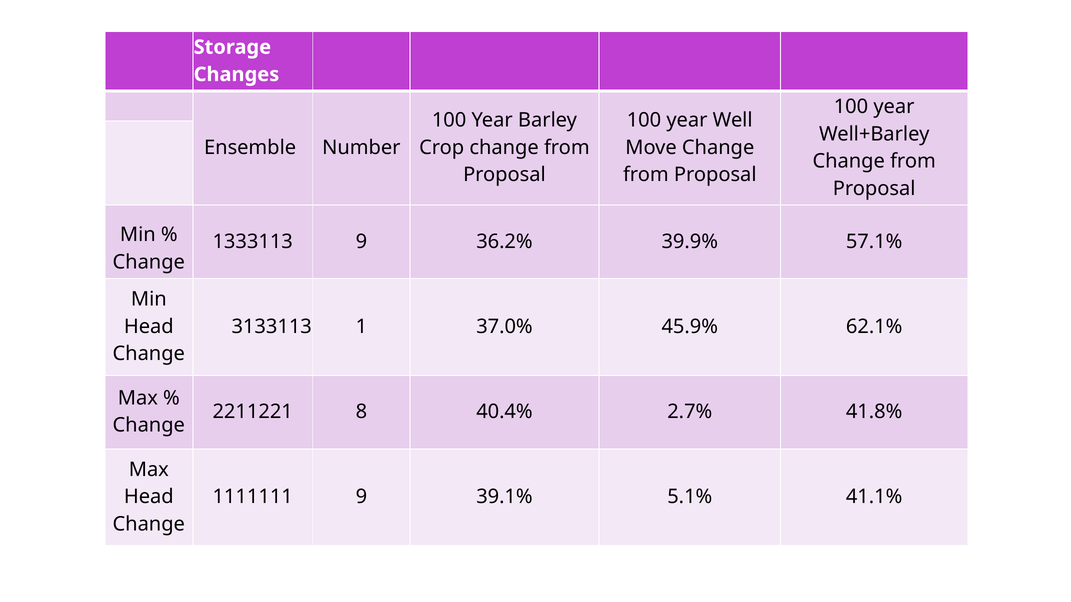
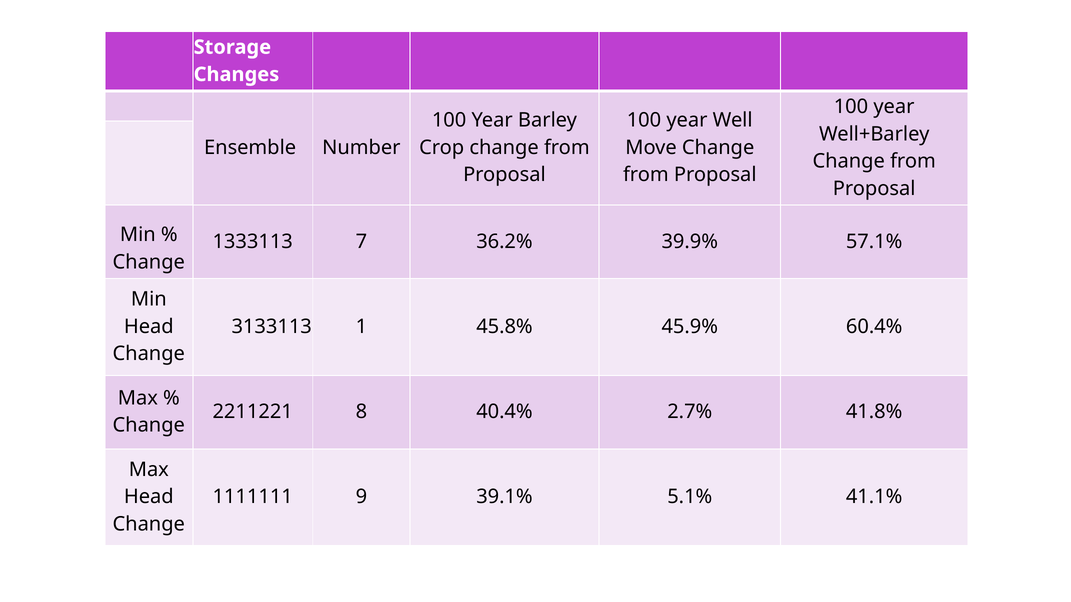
1333113 9: 9 -> 7
37.0%: 37.0% -> 45.8%
62.1%: 62.1% -> 60.4%
